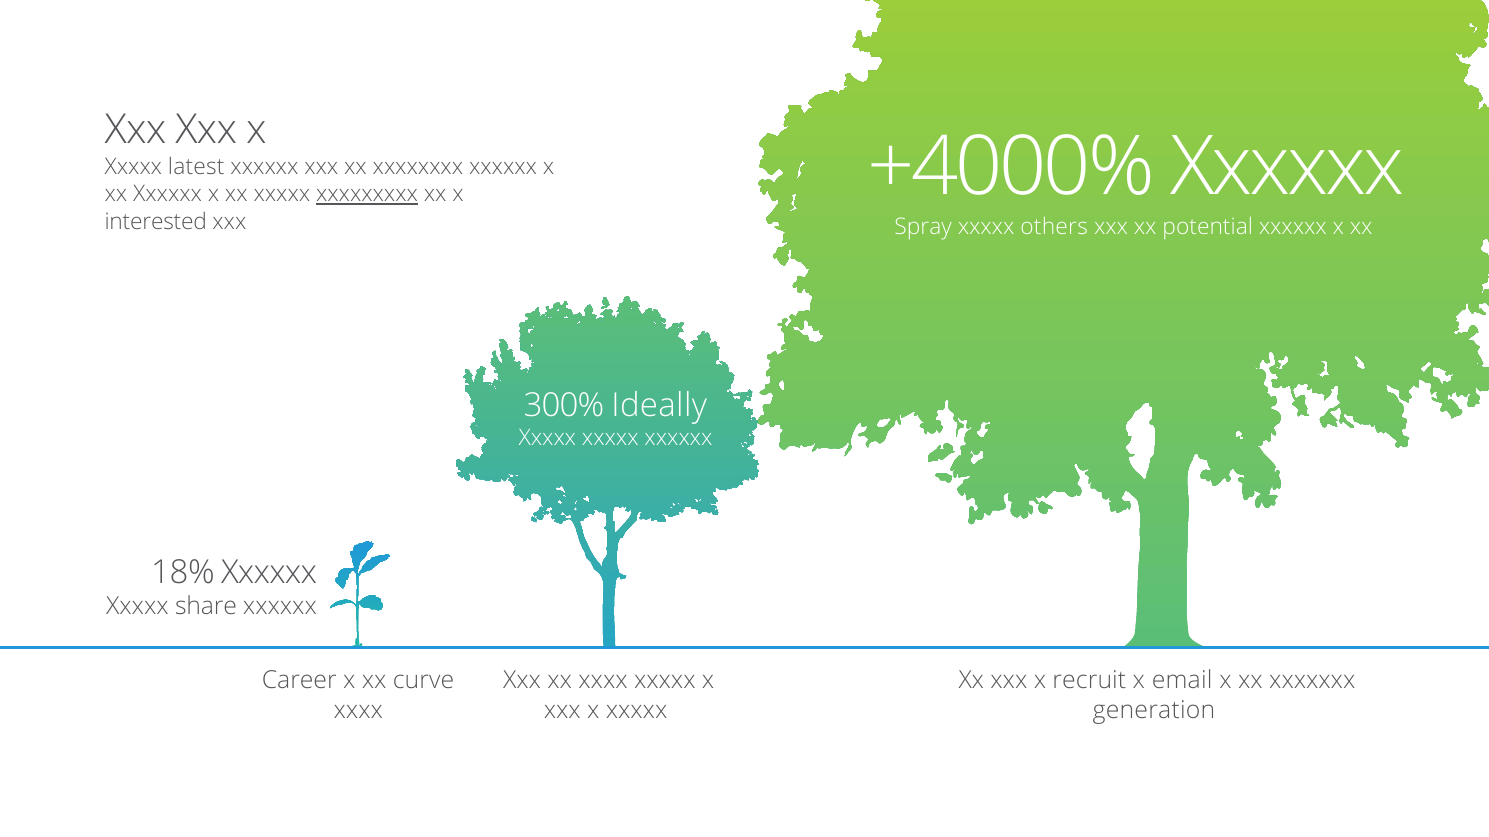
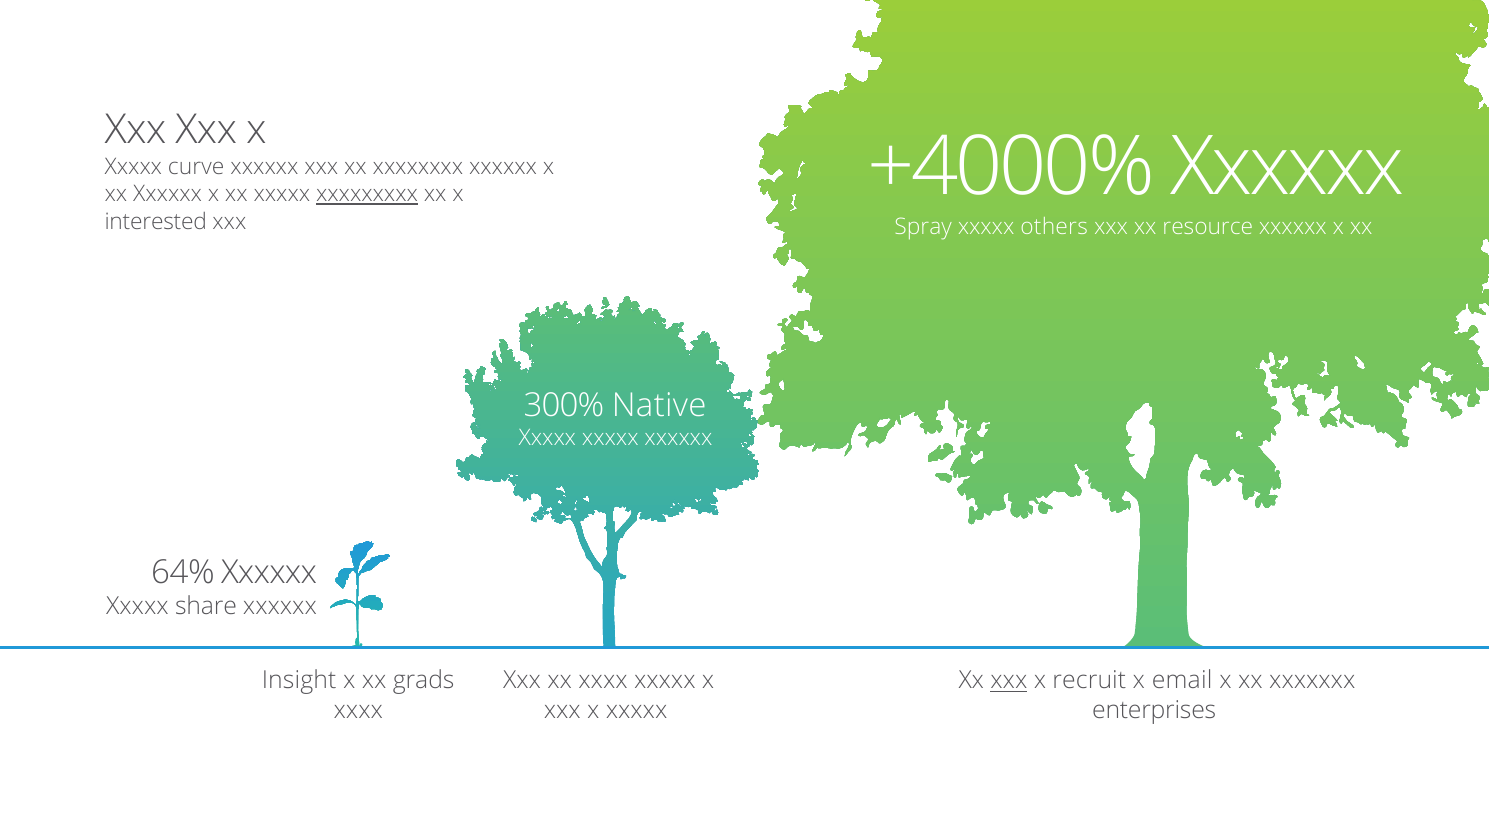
latest: latest -> curve
potential: potential -> resource
Ideally: Ideally -> Native
18%: 18% -> 64%
Career: Career -> Insight
curve: curve -> grads
xxx at (1009, 681) underline: none -> present
generation: generation -> enterprises
